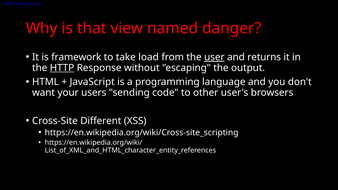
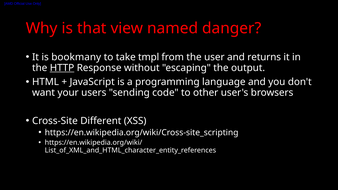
framework: framework -> bookmany
load: load -> tmpl
user underline: present -> none
